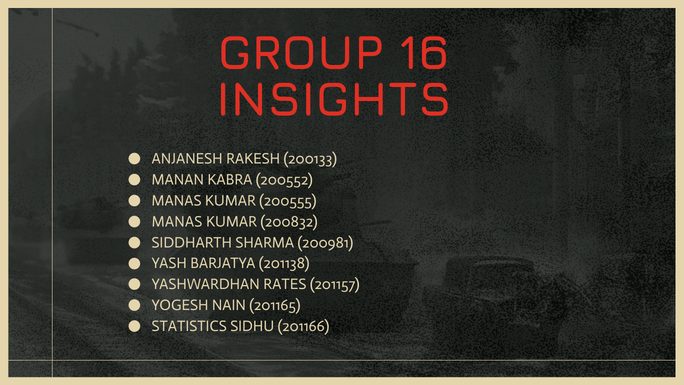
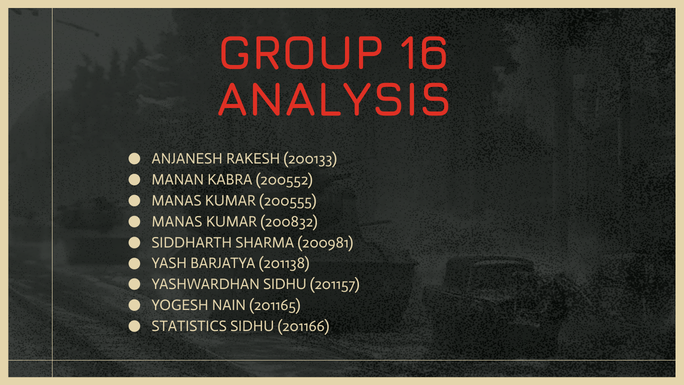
INSIGHTS: INSIGHTS -> ANALYSIS
YASHWARDHAN RATES: RATES -> SIDHU
